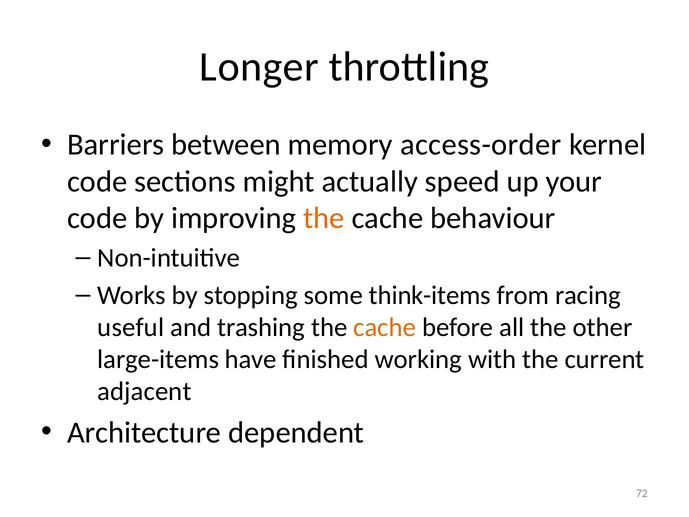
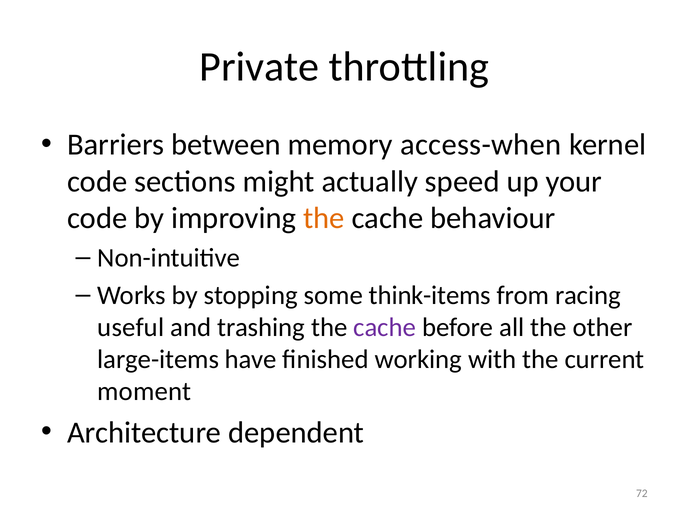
Longer: Longer -> Private
access-order: access-order -> access-when
cache at (385, 327) colour: orange -> purple
adjacent: adjacent -> moment
